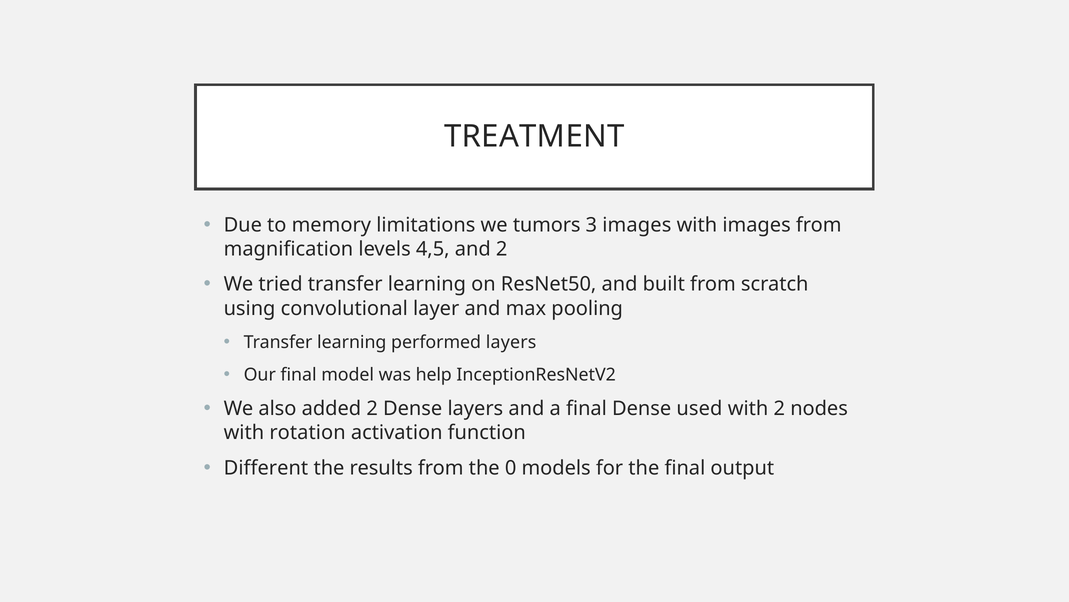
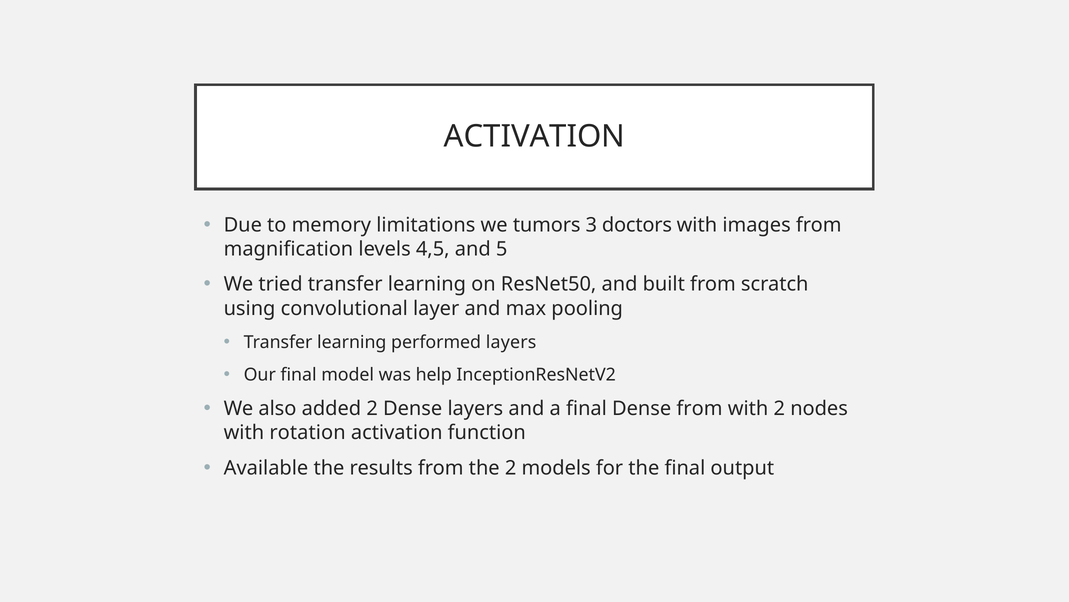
TREATMENT at (534, 137): TREATMENT -> ACTIVATION
3 images: images -> doctors
and 2: 2 -> 5
Dense used: used -> from
Different: Different -> Available
the 0: 0 -> 2
